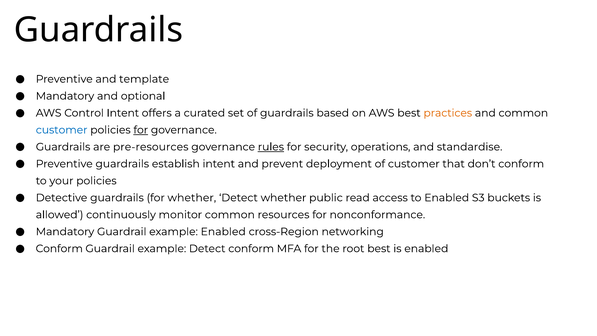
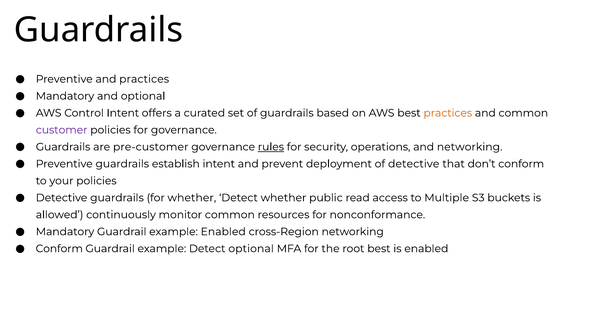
and template: template -> practices
customer at (62, 130) colour: blue -> purple
for at (141, 130) underline: present -> none
pre-resources: pre-resources -> pre-customer
and standardise: standardise -> networking
of customer: customer -> detective
to Enabled: Enabled -> Multiple
Detect conform: conform -> optional
